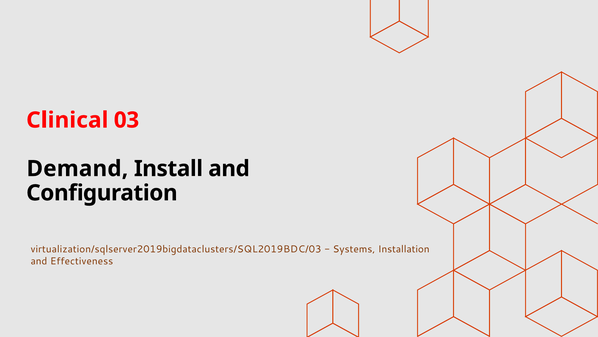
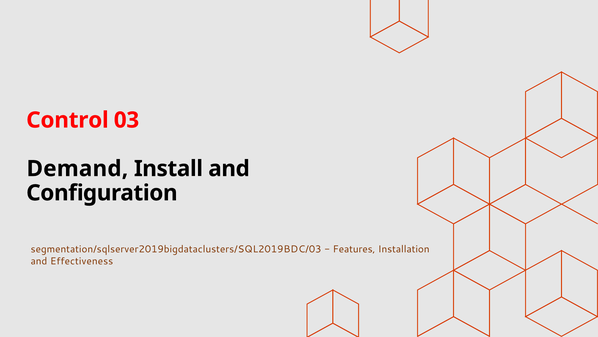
Clinical: Clinical -> Control
virtualization/sqlserver2019bigdataclusters/SQL2019BDC/03: virtualization/sqlserver2019bigdataclusters/SQL2019BDC/03 -> segmentation/sqlserver2019bigdataclusters/SQL2019BDC/03
Systems: Systems -> Features
